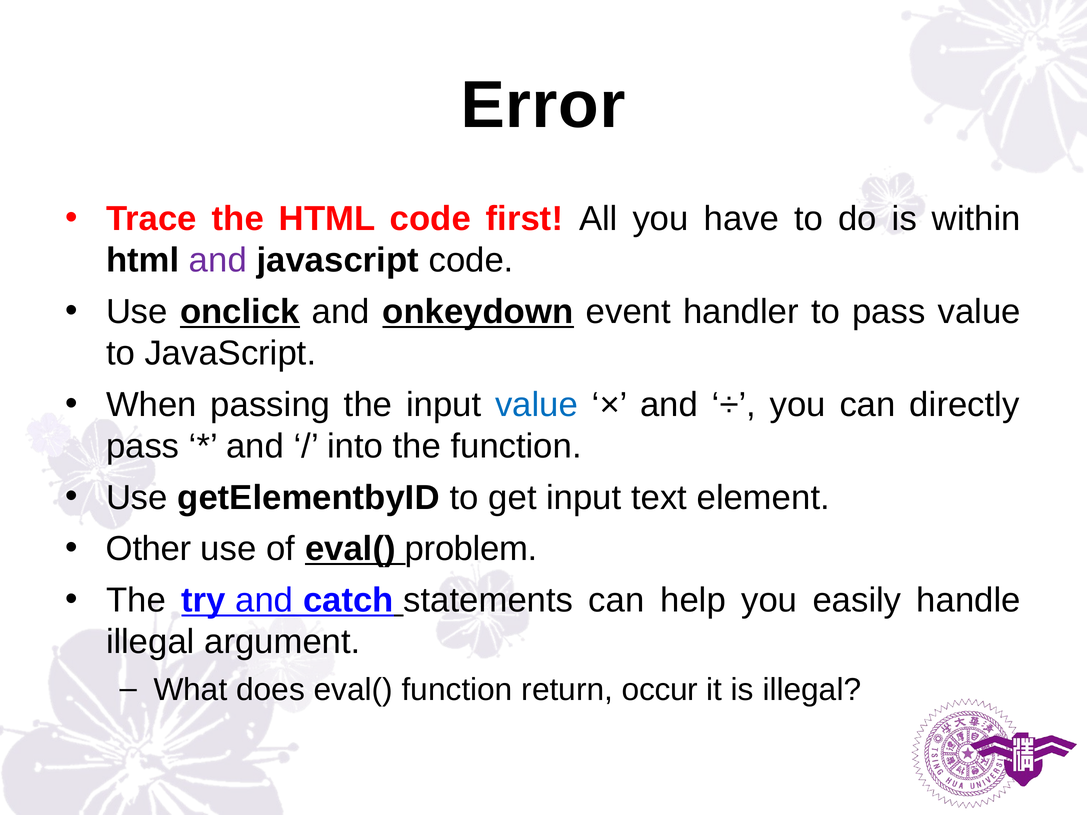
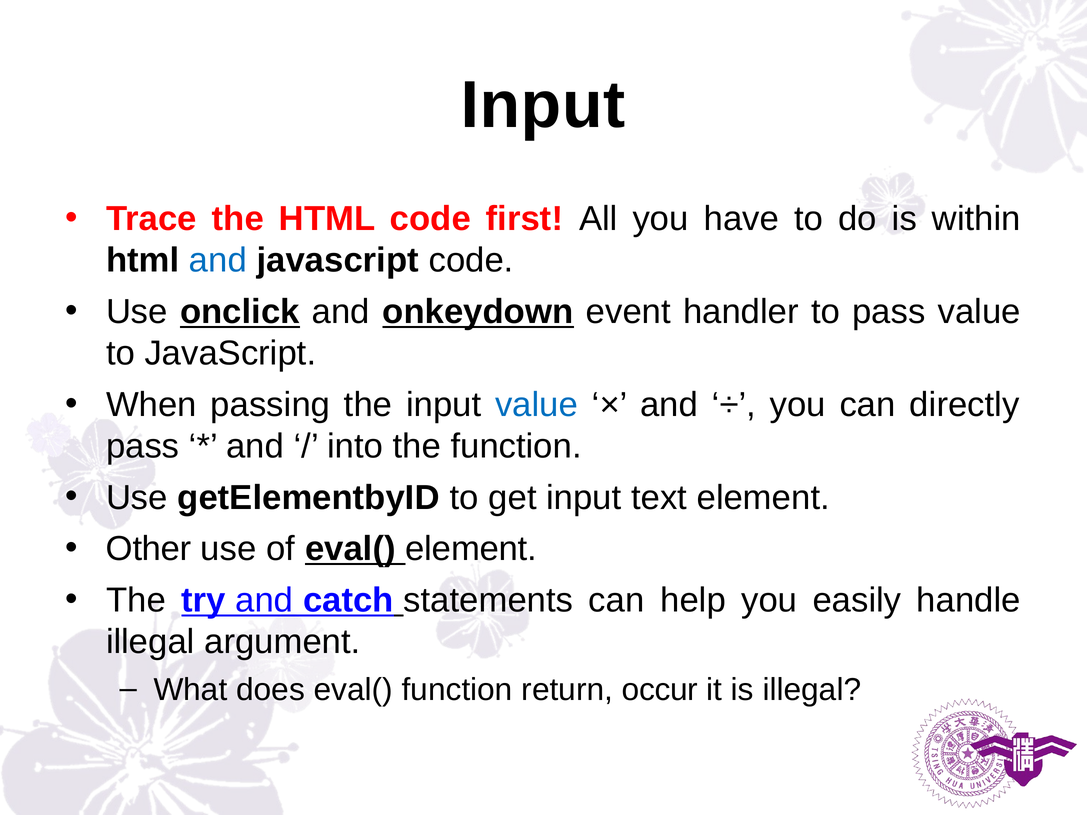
Error at (543, 105): Error -> Input
and at (218, 261) colour: purple -> blue
eval( problem: problem -> element
